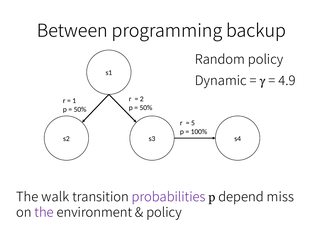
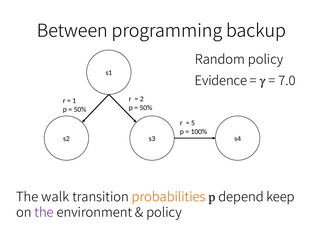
Dynamic: Dynamic -> Evidence
4.9: 4.9 -> 7.0
probabilities colour: purple -> orange
miss: miss -> keep
